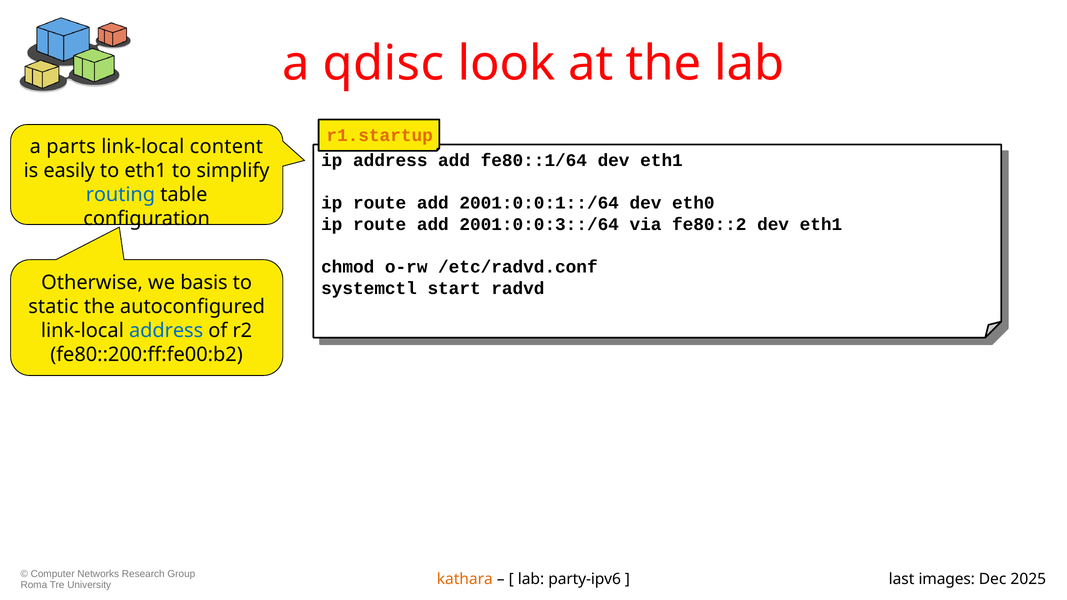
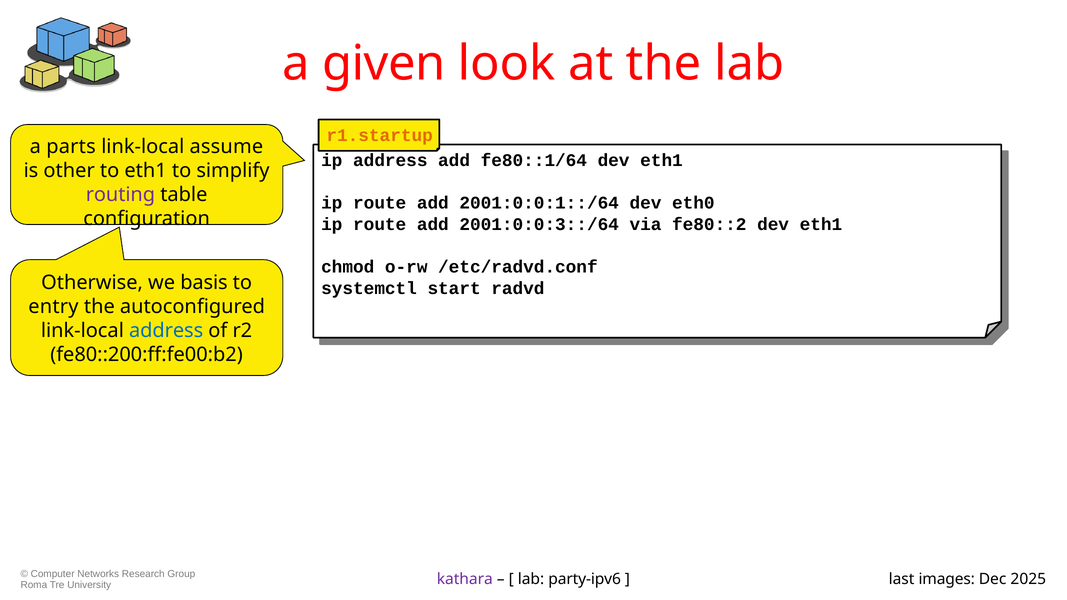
qdisc: qdisc -> given
content: content -> assume
easily: easily -> other
routing colour: blue -> purple
static: static -> entry
kathara colour: orange -> purple
